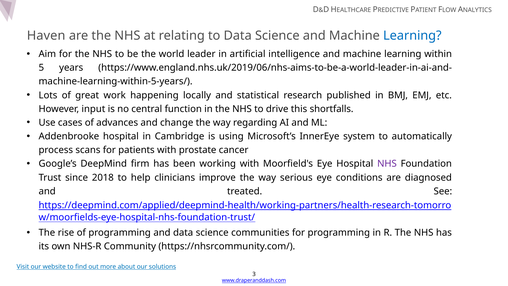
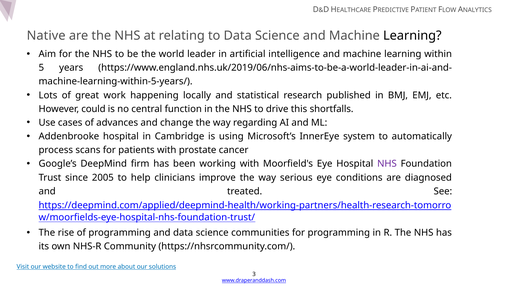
Haven: Haven -> Native
Learning at (412, 36) colour: blue -> black
input: input -> could
2018: 2018 -> 2005
